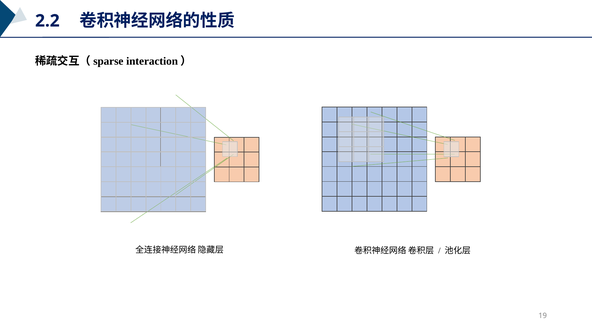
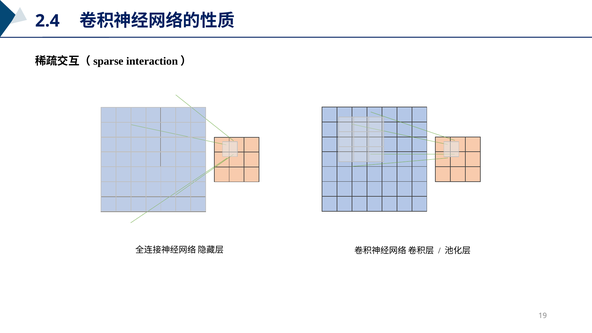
2.2: 2.2 -> 2.4
